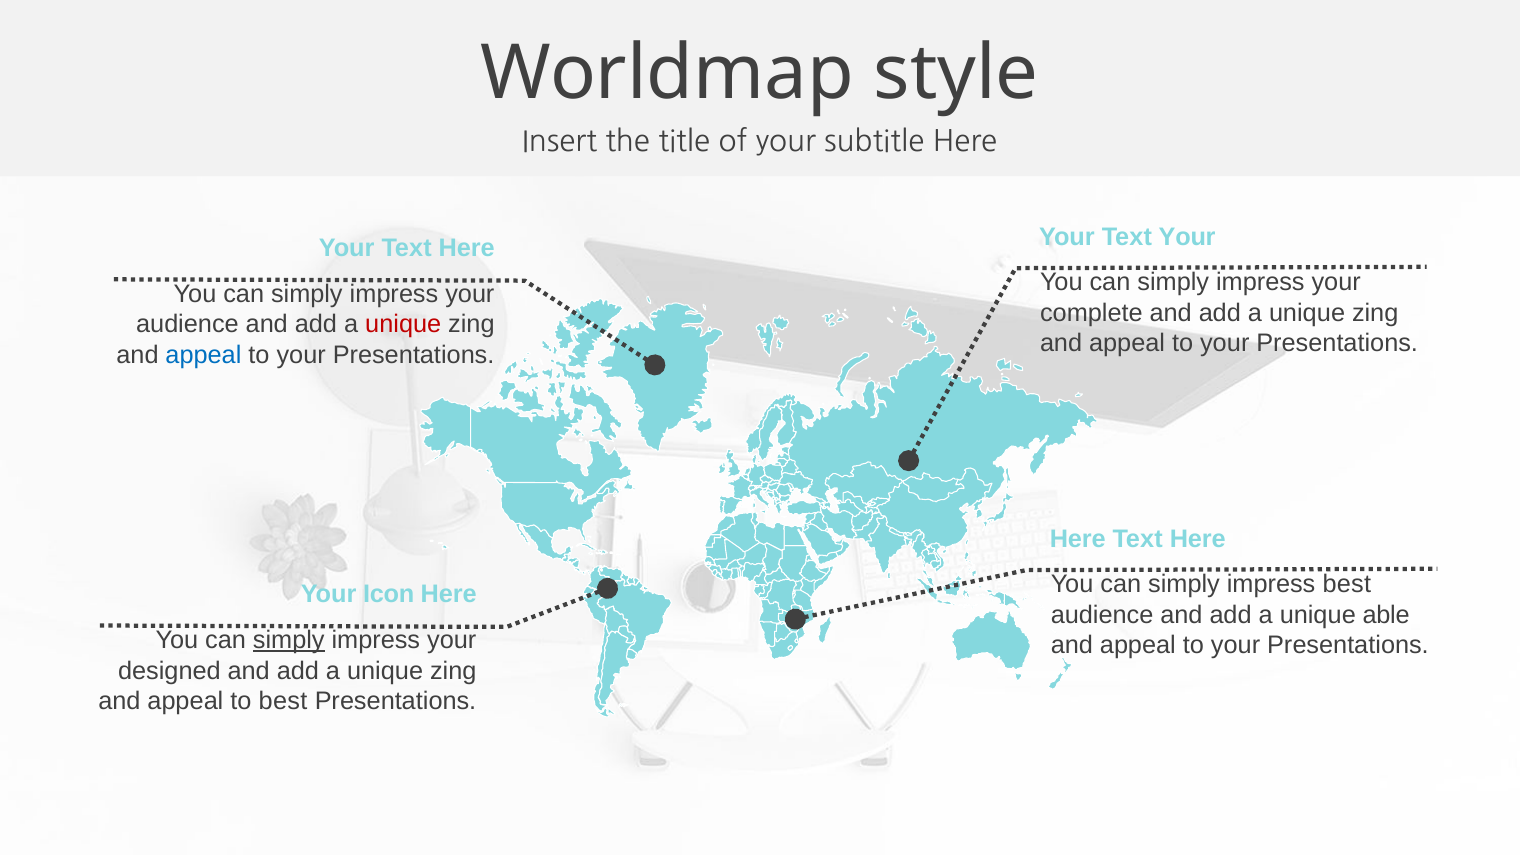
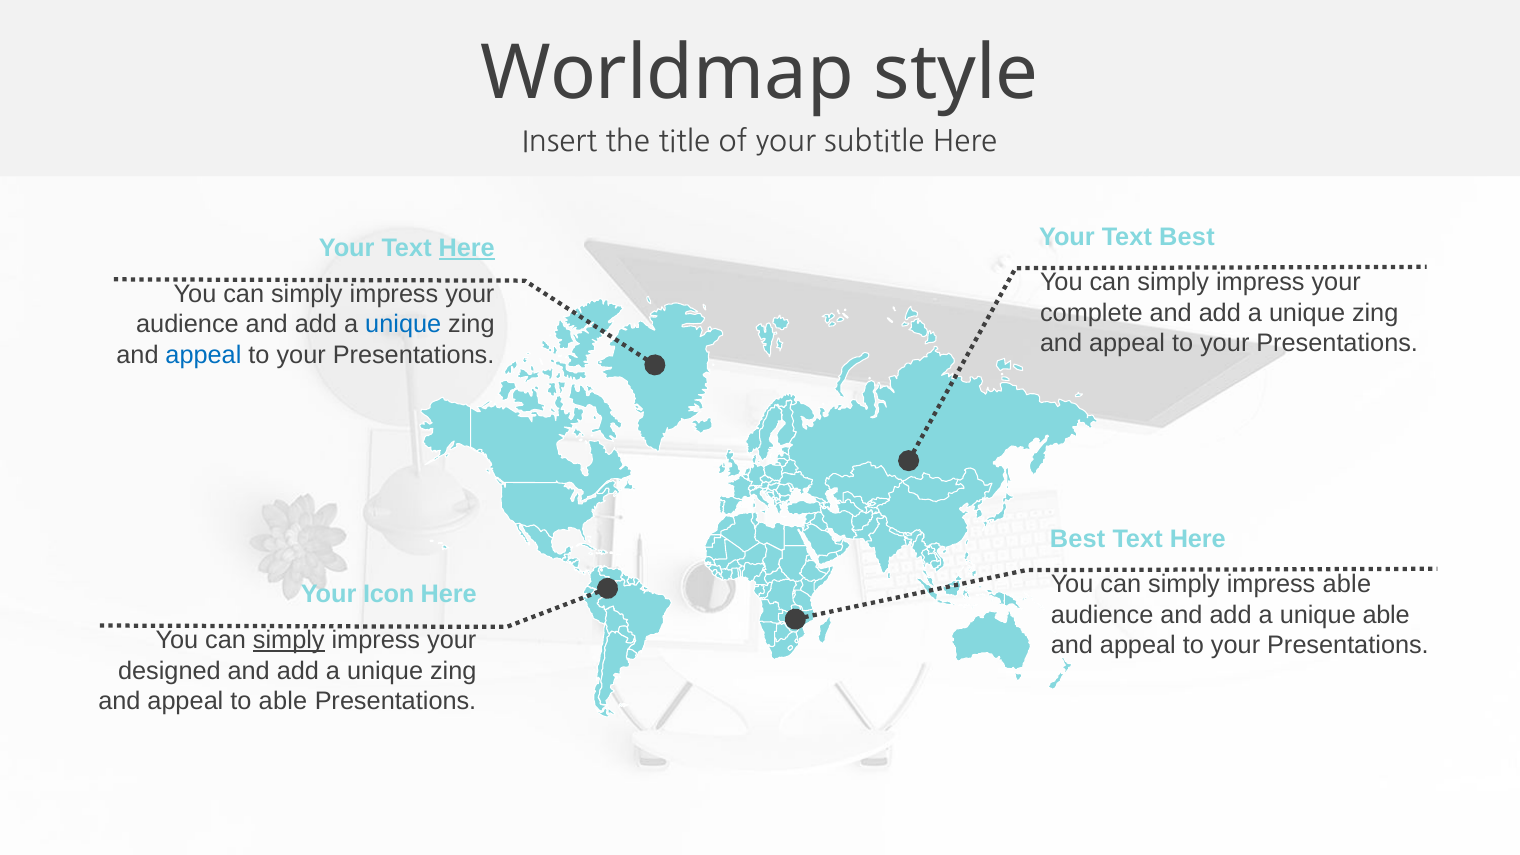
Text Your: Your -> Best
Here at (467, 248) underline: none -> present
unique at (403, 324) colour: red -> blue
Here at (1078, 539): Here -> Best
impress best: best -> able
to best: best -> able
